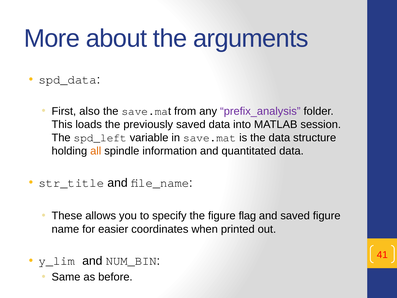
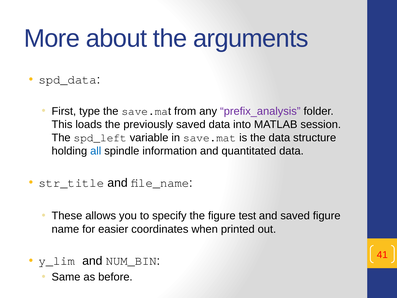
also: also -> type
all colour: orange -> blue
flag: flag -> test
